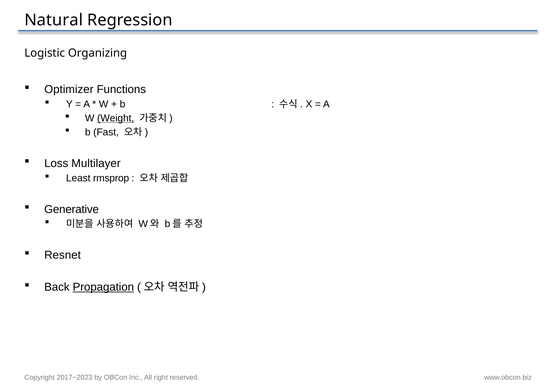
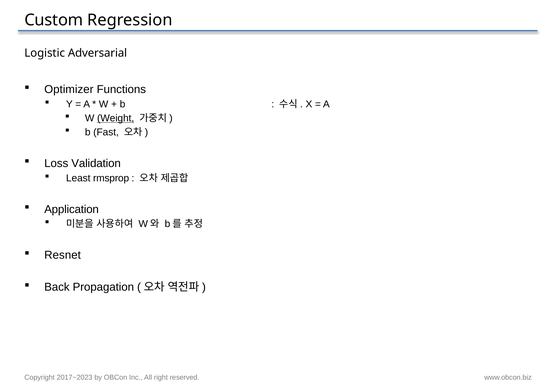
Natural: Natural -> Custom
Organizing: Organizing -> Adversarial
Multilayer: Multilayer -> Validation
Generative: Generative -> Application
Propagation underline: present -> none
